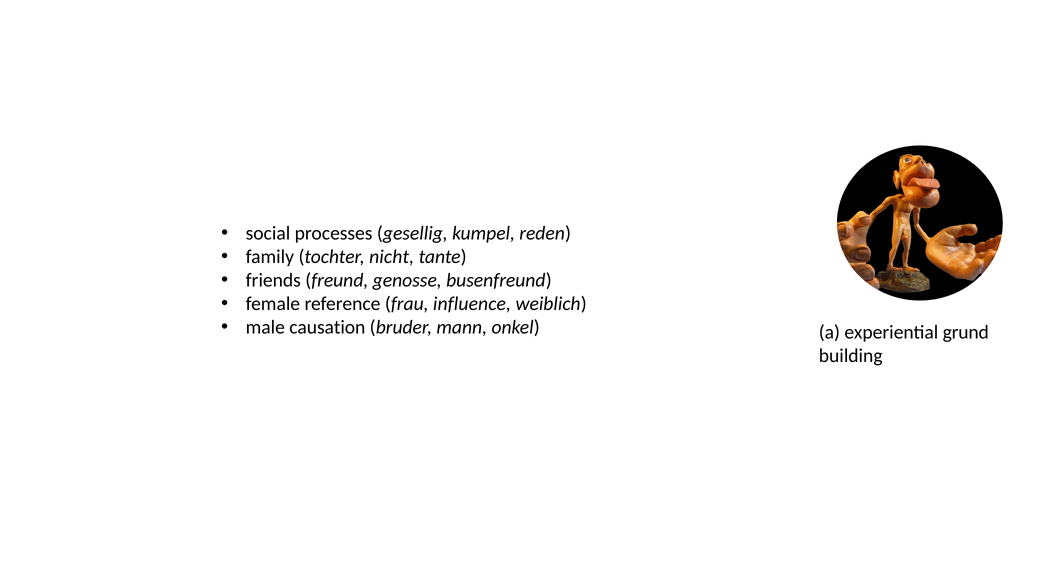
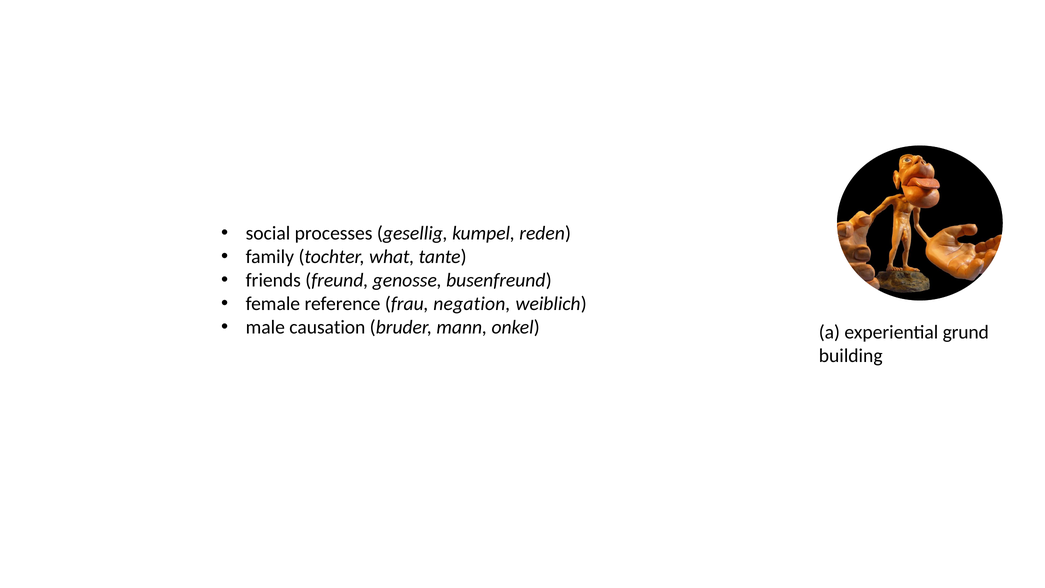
nicht: nicht -> what
influence: influence -> negation
